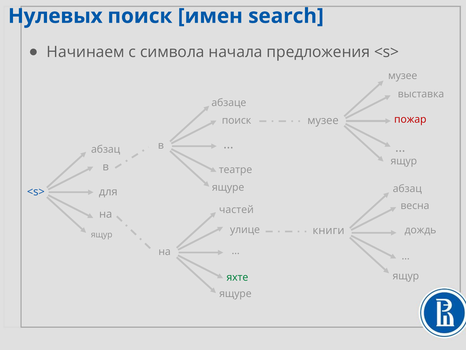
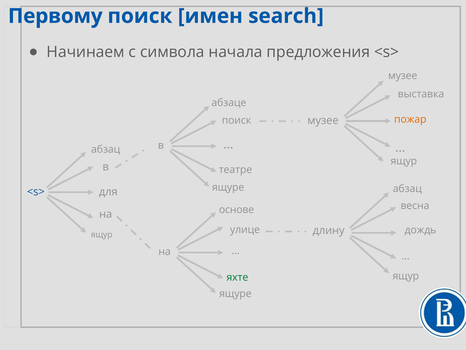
Нулевых: Нулевых -> Первому
пожар colour: red -> orange
частей: частей -> основе
книги: книги -> длину
